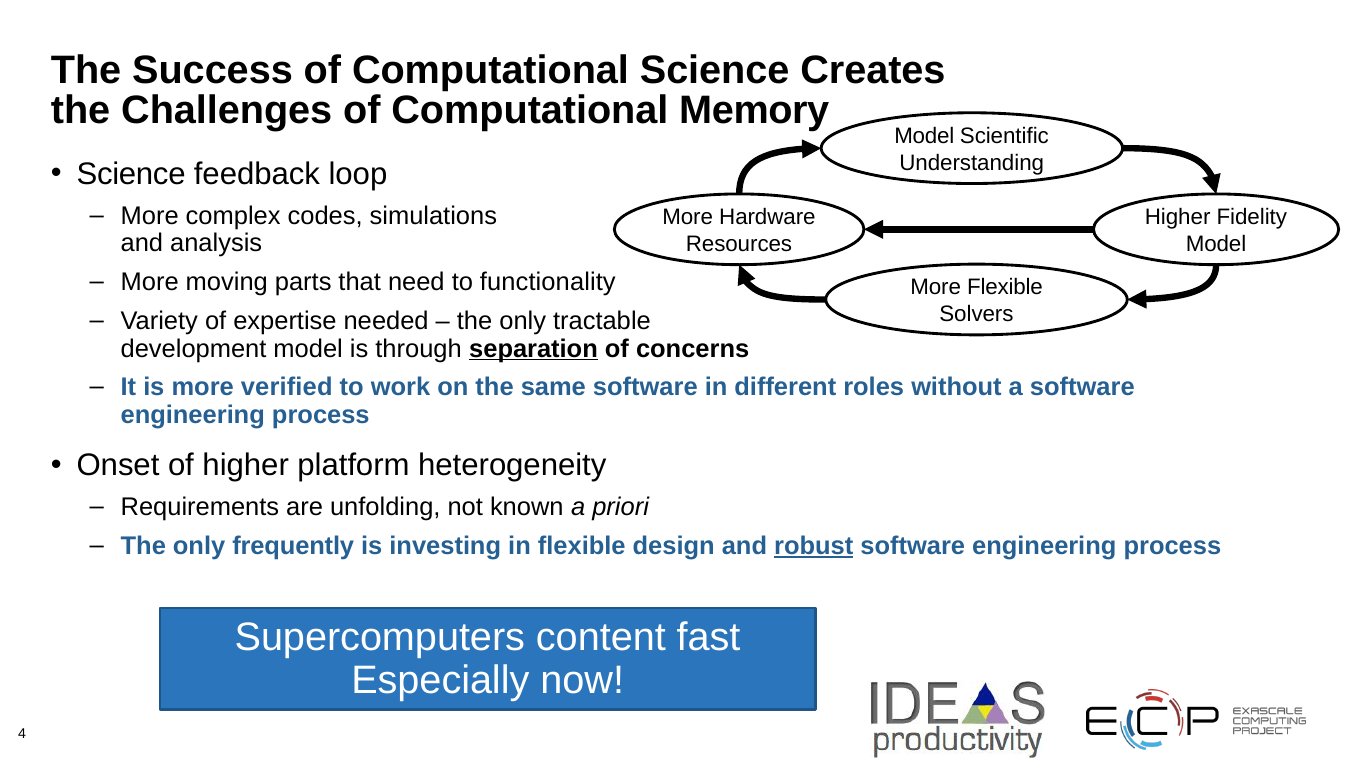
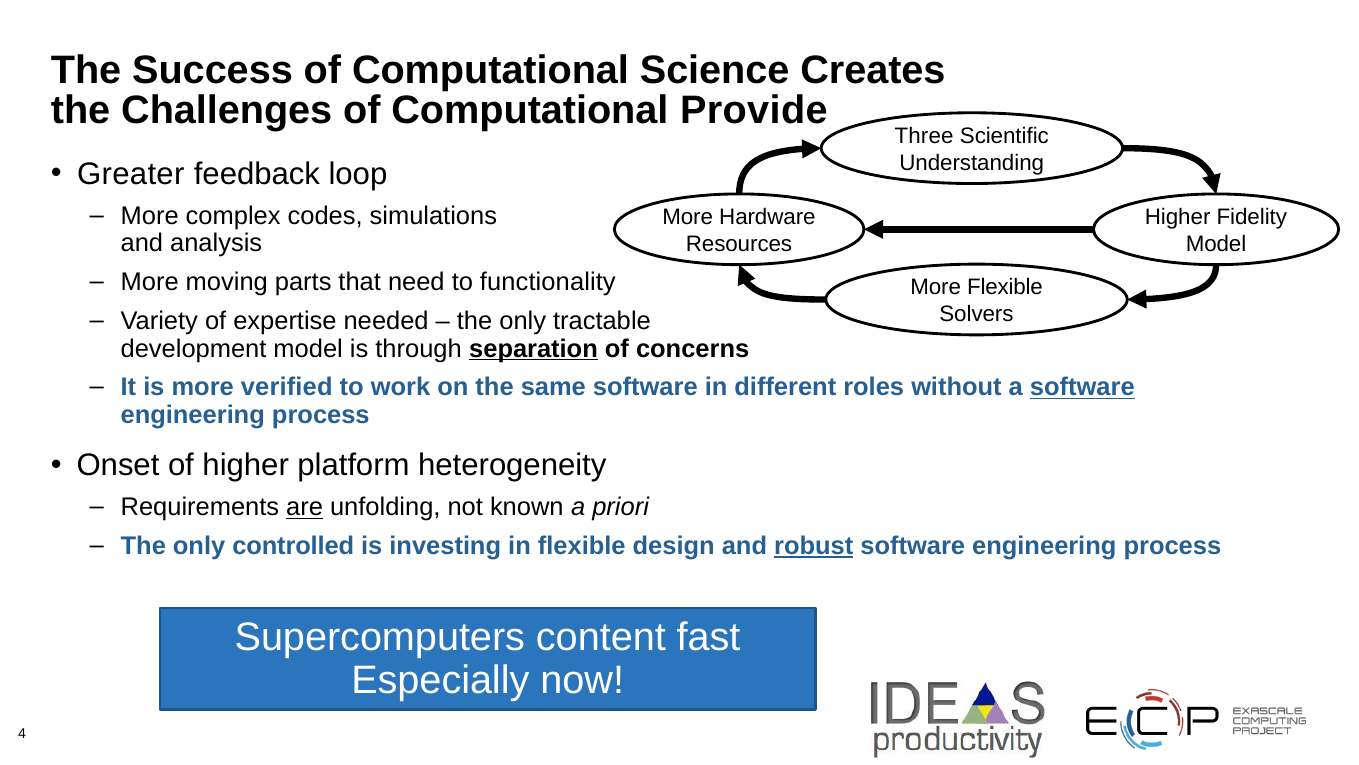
Memory: Memory -> Provide
Model at (924, 136): Model -> Three
Science at (131, 174): Science -> Greater
software at (1082, 387) underline: none -> present
are underline: none -> present
frequently: frequently -> controlled
